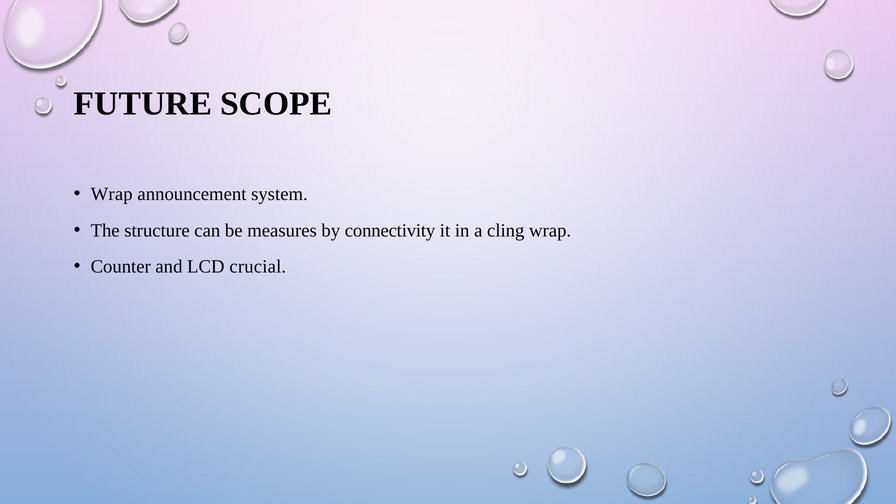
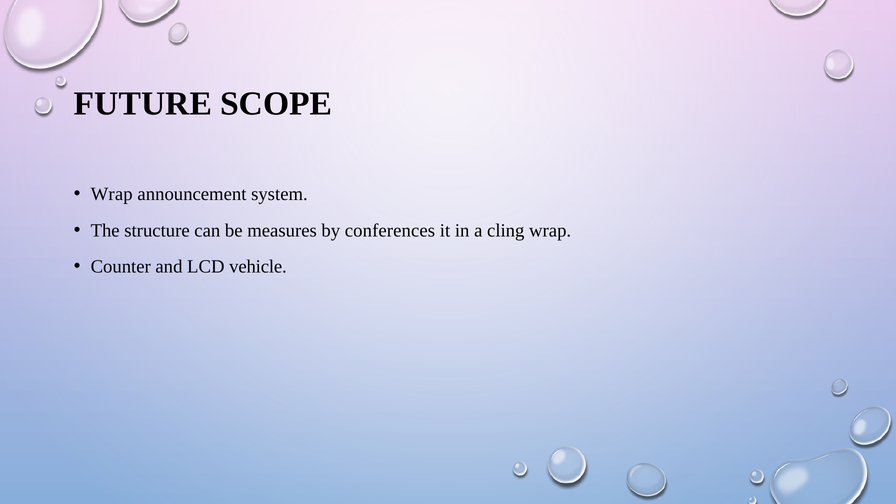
connectivity: connectivity -> conferences
crucial: crucial -> vehicle
